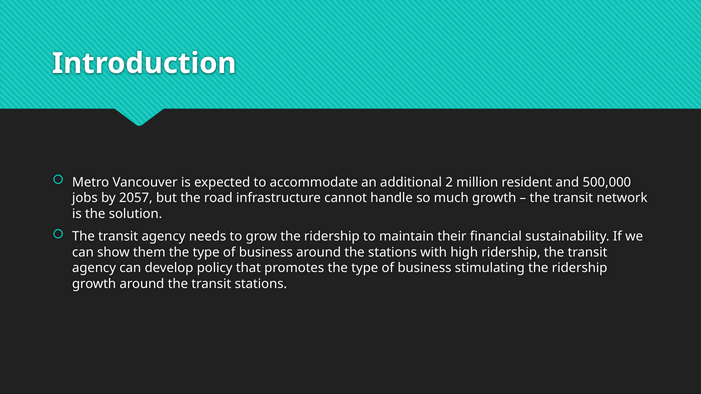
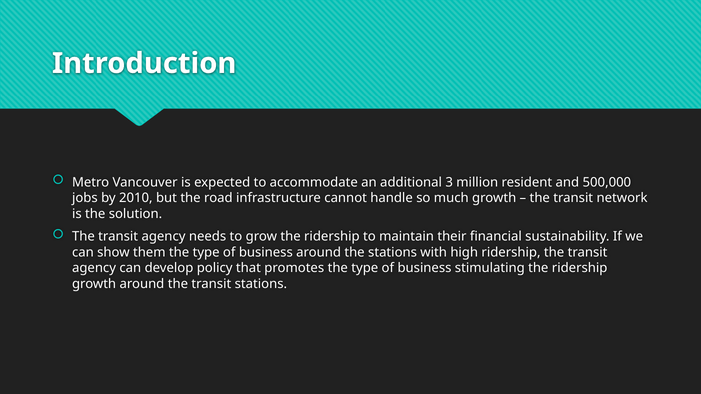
2: 2 -> 3
2057: 2057 -> 2010
